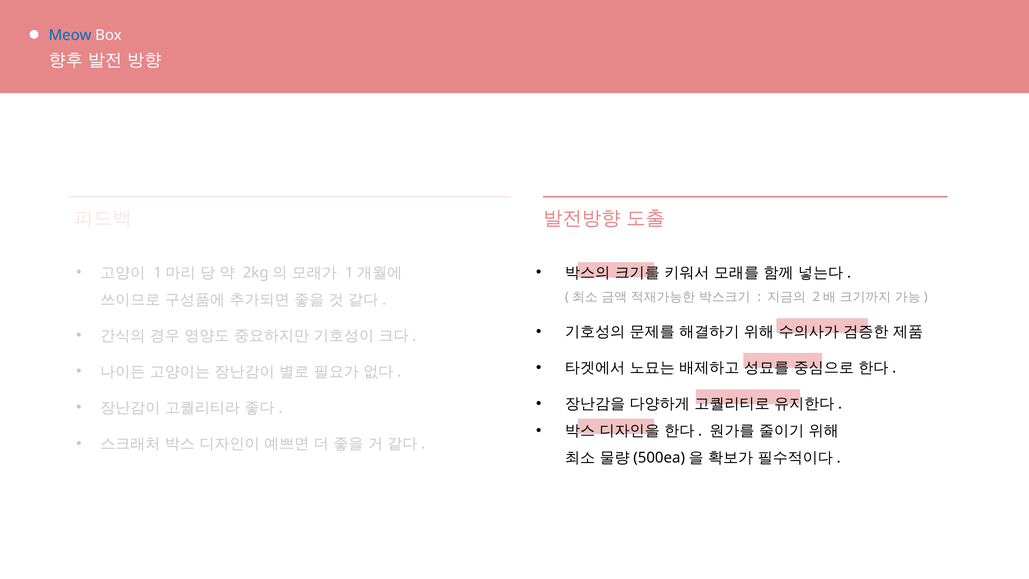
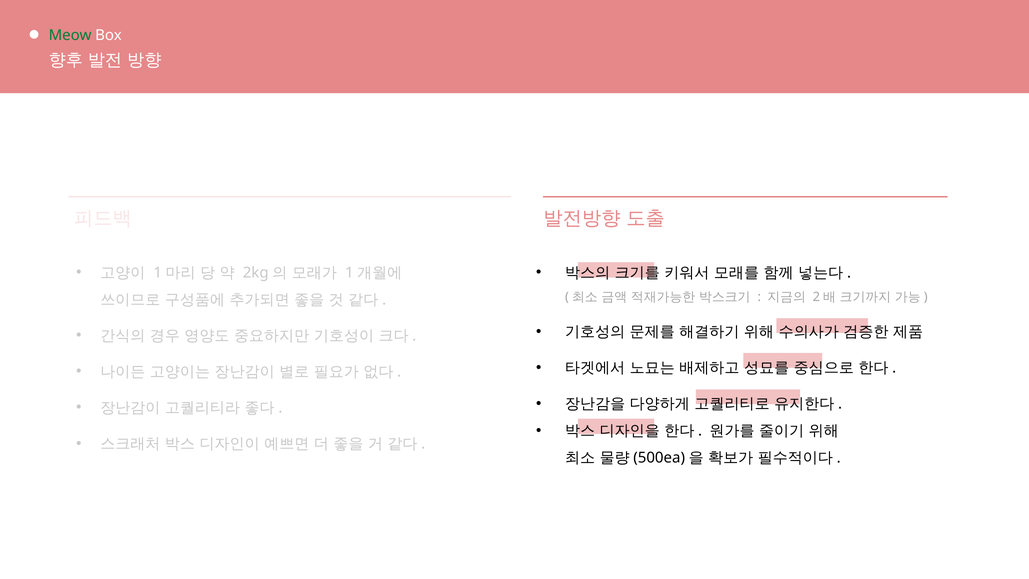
Meow colour: blue -> green
